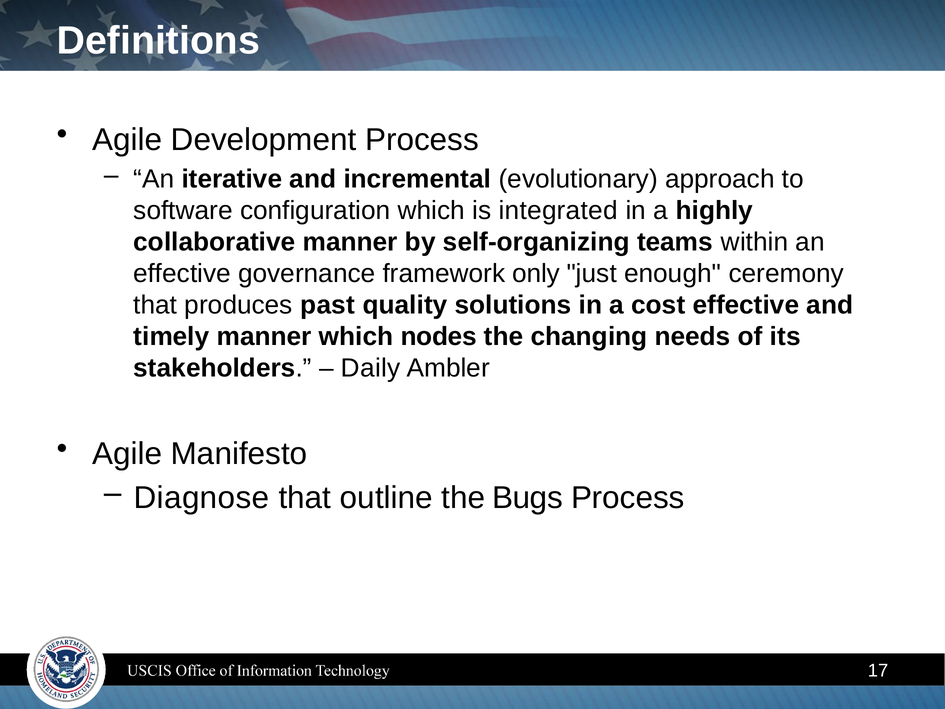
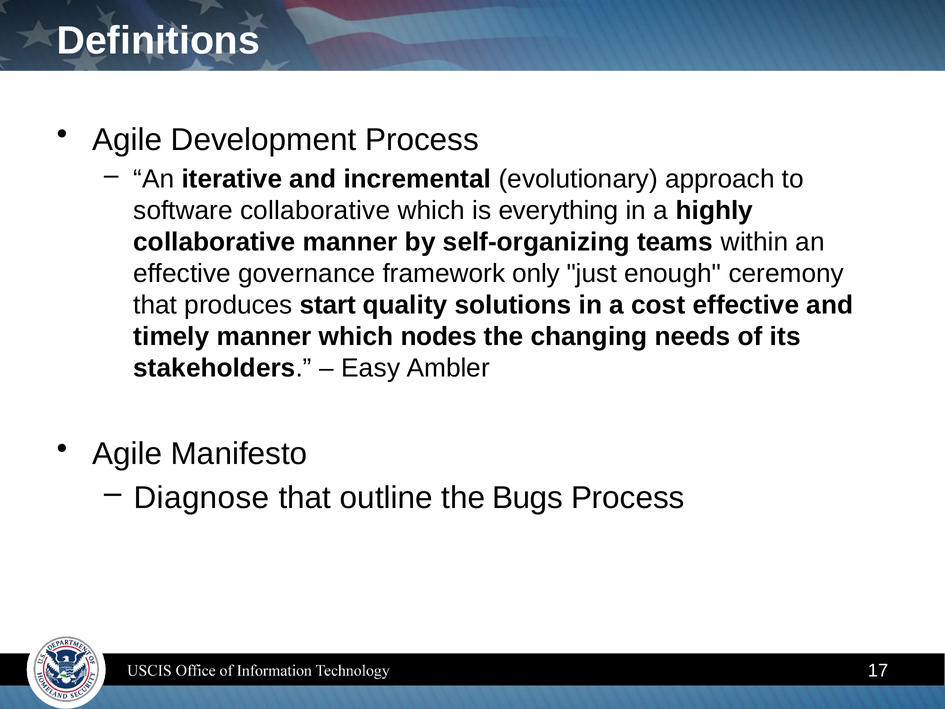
software configuration: configuration -> collaborative
integrated: integrated -> everything
past: past -> start
Daily: Daily -> Easy
